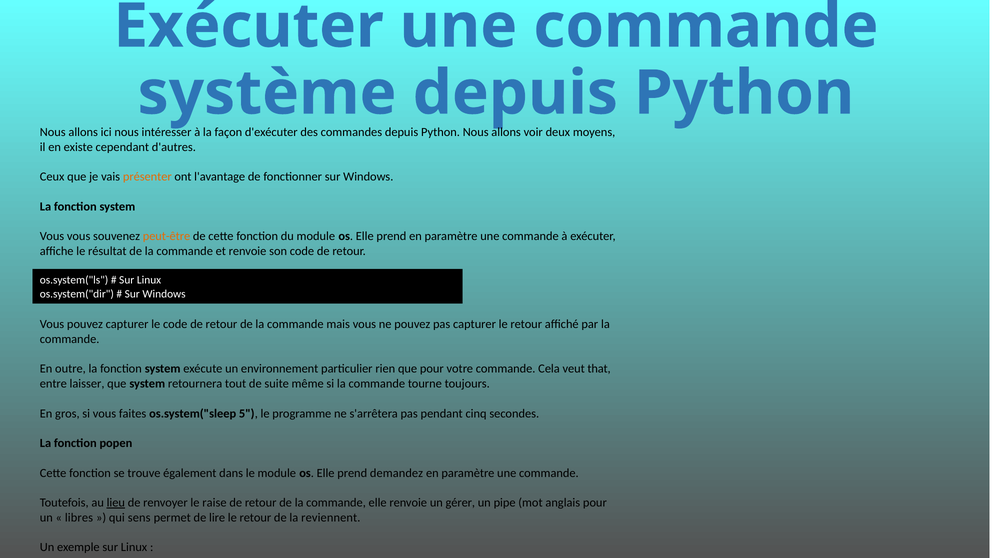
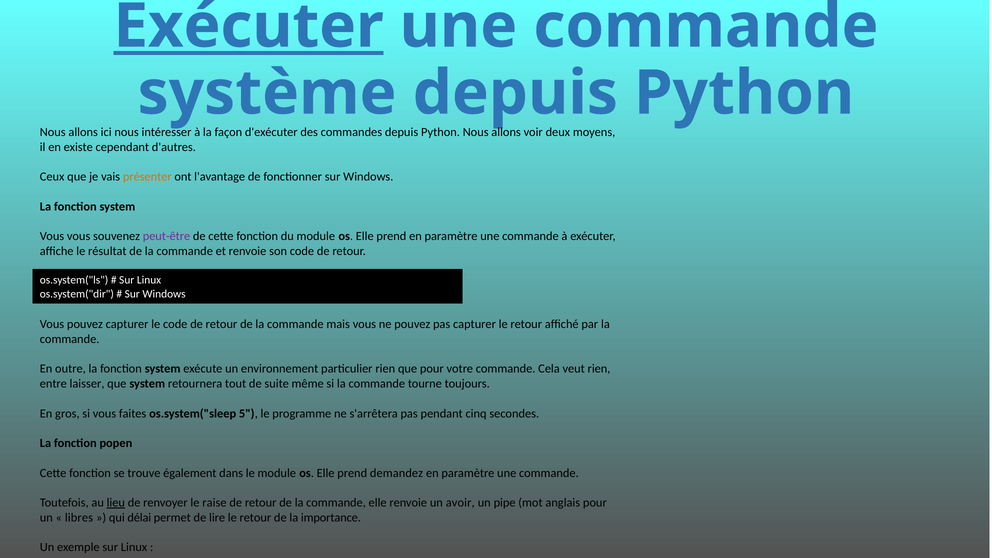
Exécuter at (249, 26) underline: none -> present
peut-être colour: orange -> purple
veut that: that -> rien
gérer: gérer -> avoir
sens: sens -> délai
reviennent: reviennent -> importance
